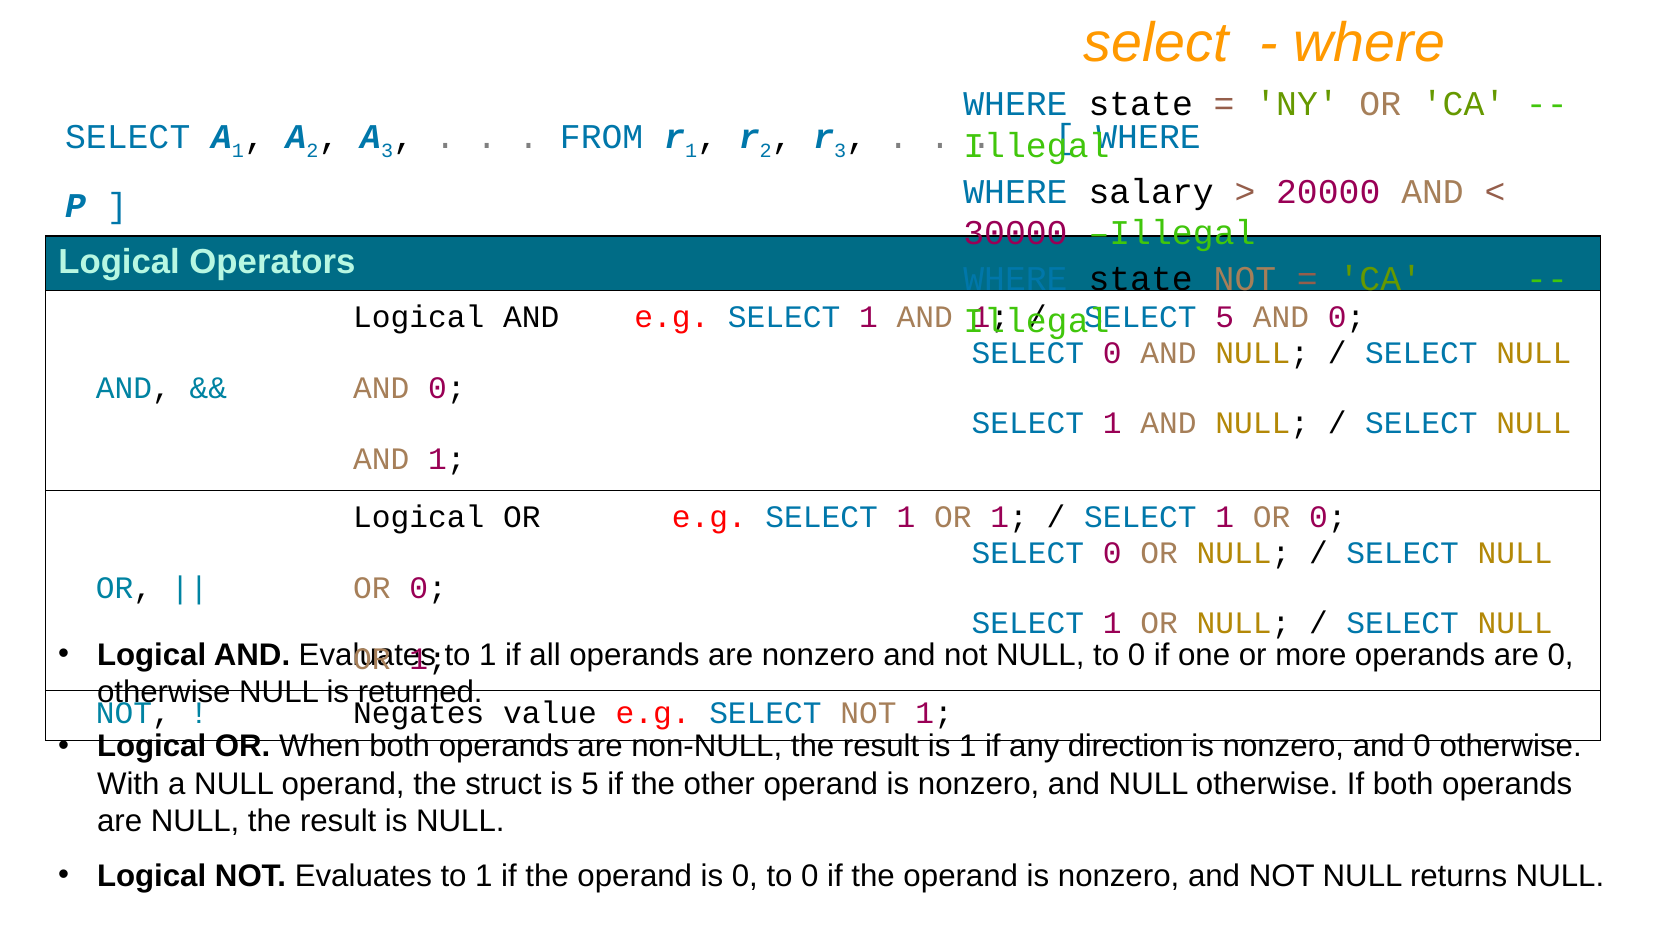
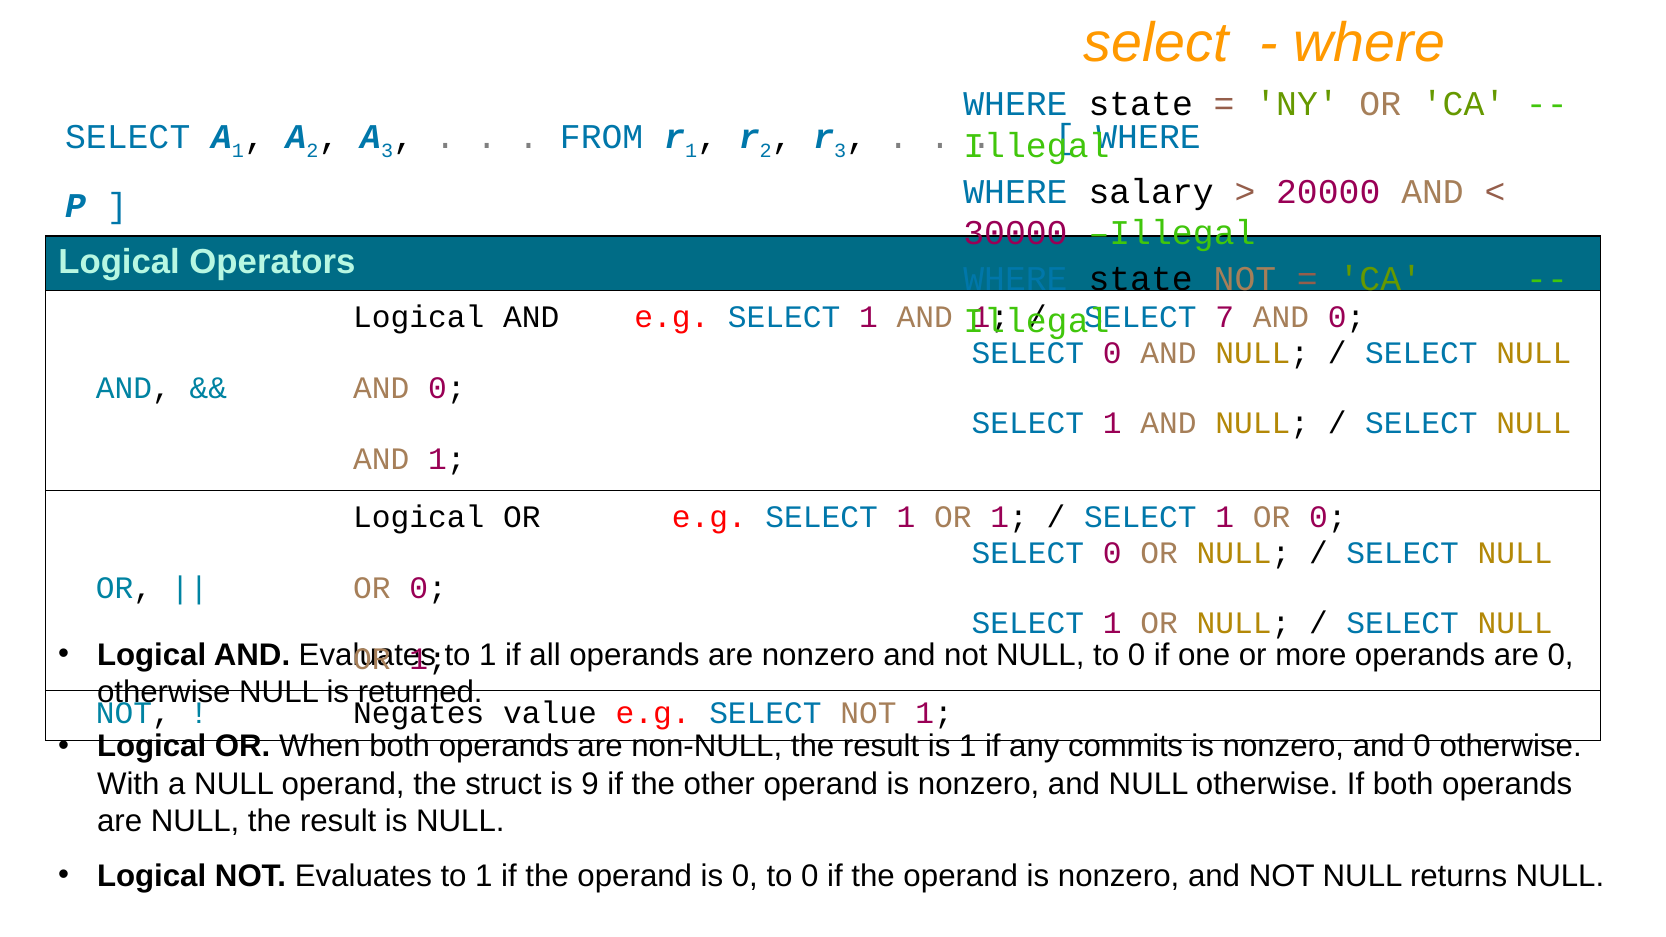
SELECT 5: 5 -> 7
direction: direction -> commits
is 5: 5 -> 9
